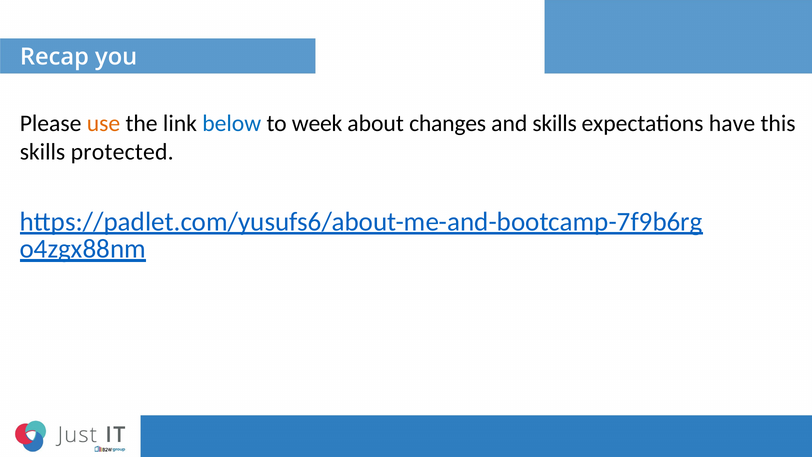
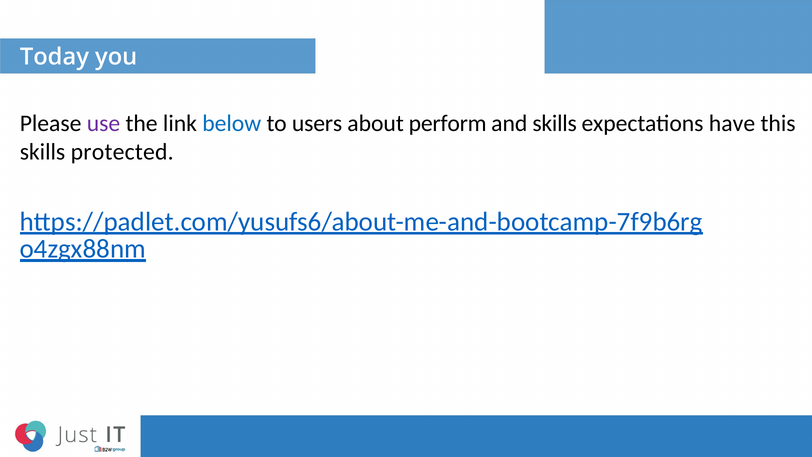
Recap: Recap -> Today
use colour: orange -> purple
week: week -> users
changes: changes -> perform
